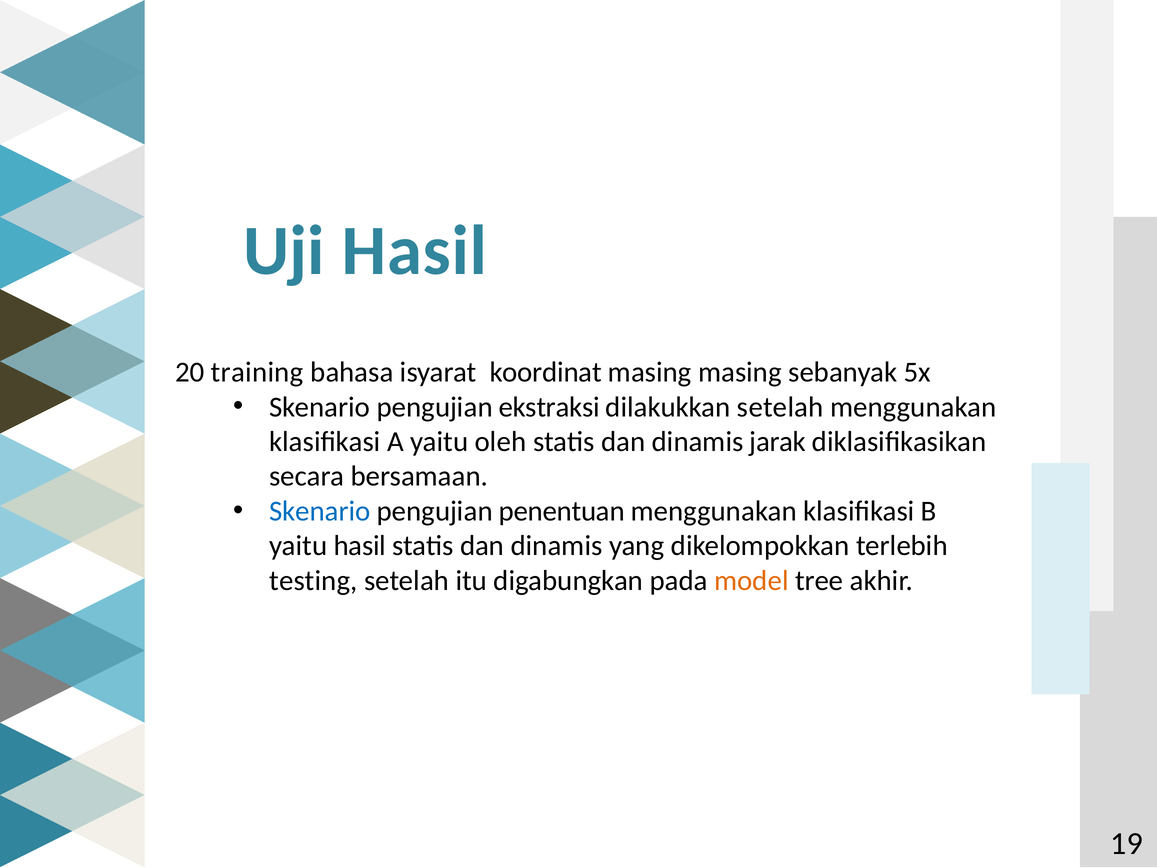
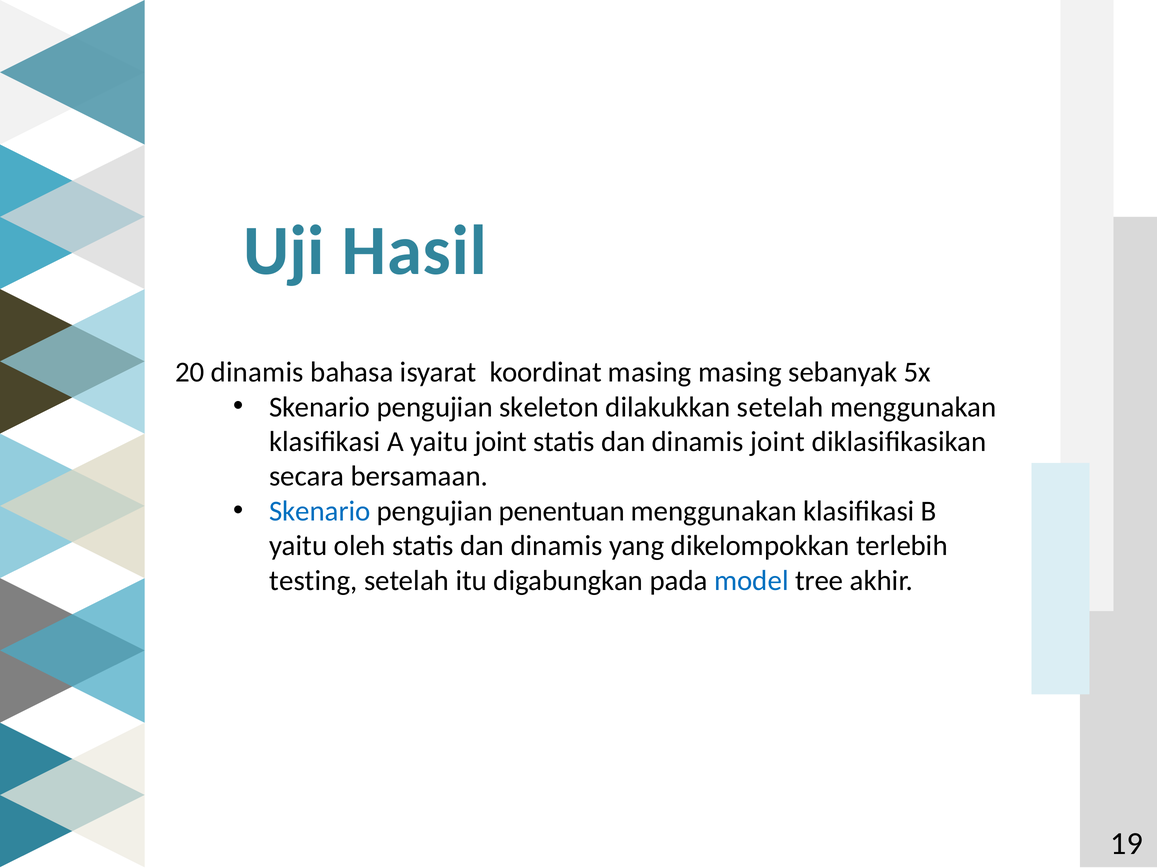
20 training: training -> dinamis
ekstraksi: ekstraksi -> skeleton
yaitu oleh: oleh -> joint
dinamis jarak: jarak -> joint
yaitu hasil: hasil -> oleh
model colour: orange -> blue
